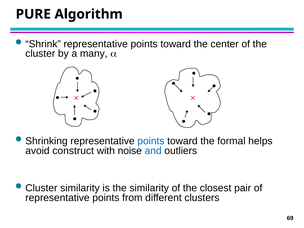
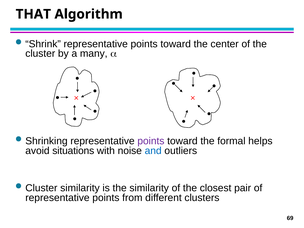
PURE: PURE -> THAT
points at (151, 141) colour: blue -> purple
construct: construct -> situations
